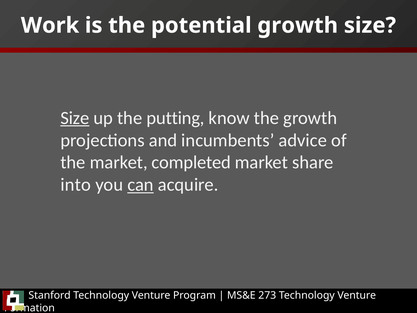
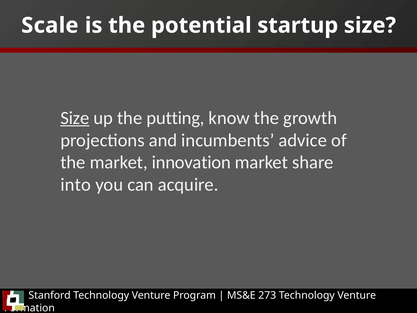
Work: Work -> Scale
potential growth: growth -> startup
completed: completed -> innovation
can underline: present -> none
